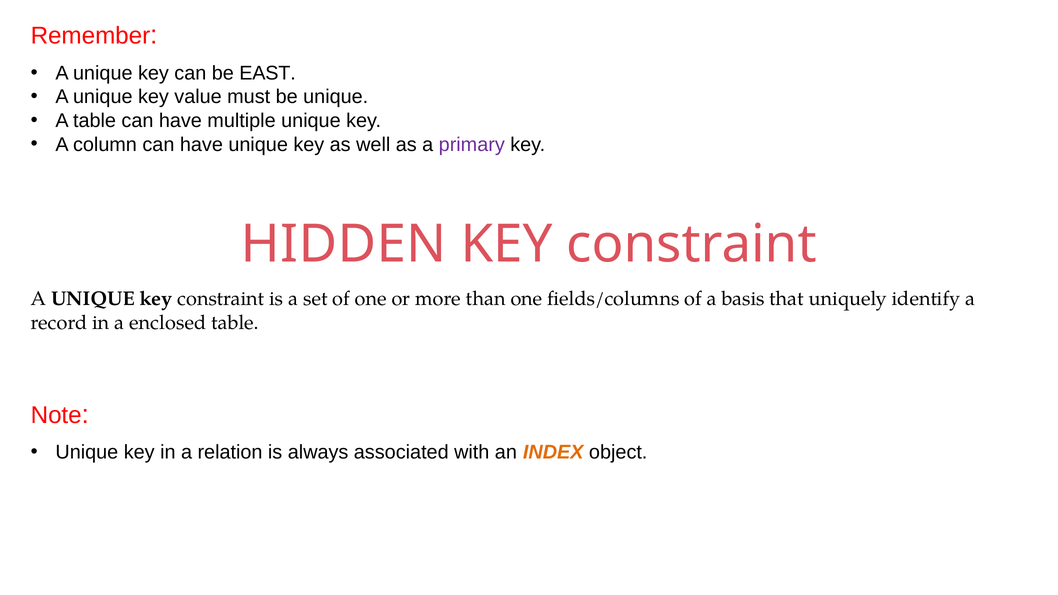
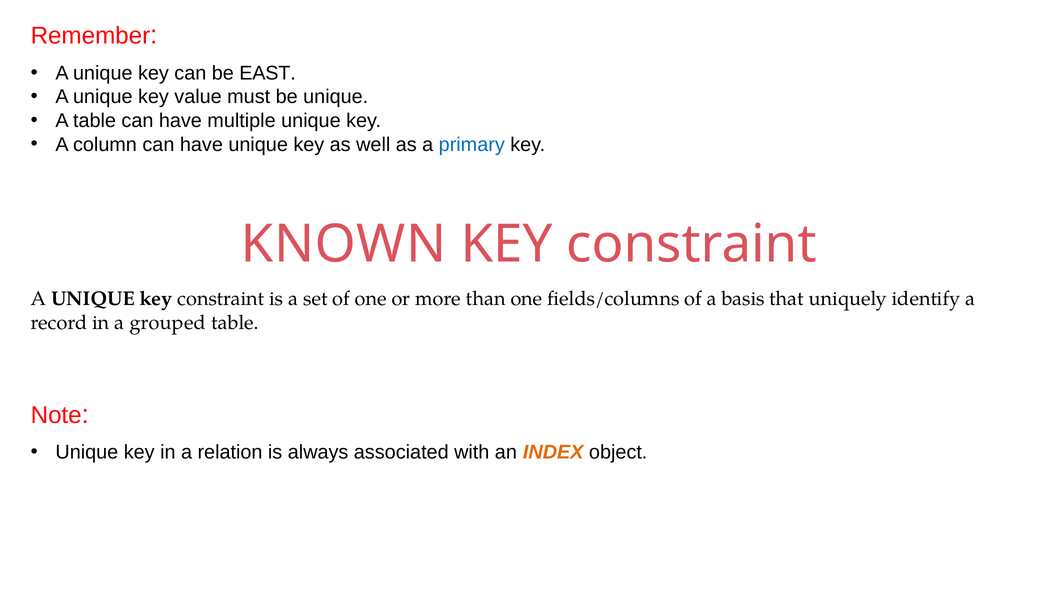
primary colour: purple -> blue
HIDDEN: HIDDEN -> KNOWN
enclosed: enclosed -> grouped
